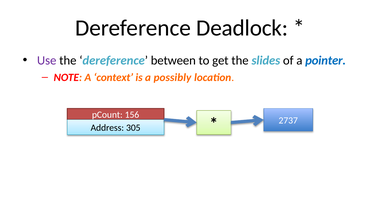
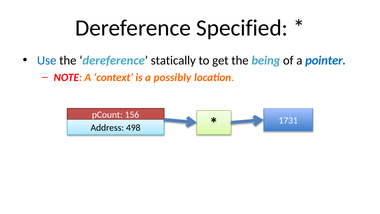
Deadlock: Deadlock -> Specified
Use colour: purple -> blue
between: between -> statically
slides: slides -> being
305: 305 -> 498
2737: 2737 -> 1731
